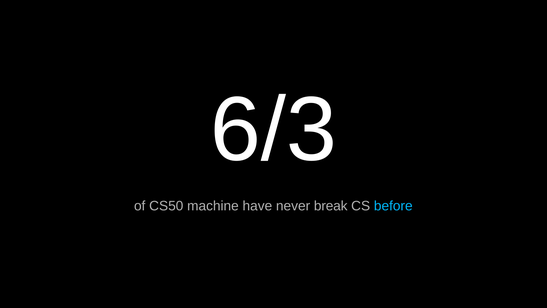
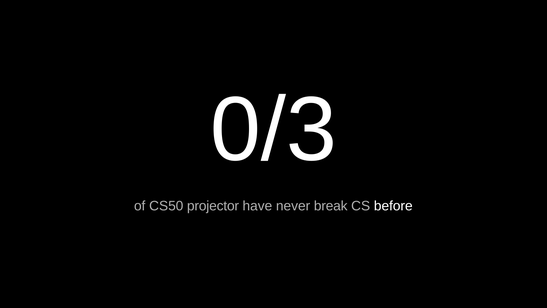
6/3: 6/3 -> 0/3
machine: machine -> projector
before colour: light blue -> white
